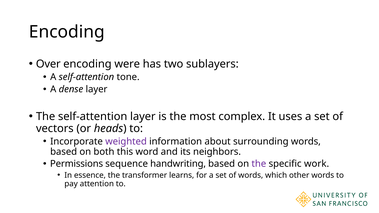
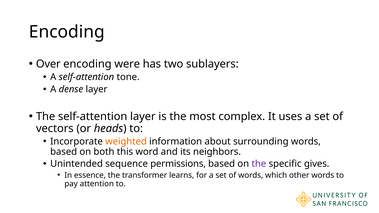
weighted colour: purple -> orange
Permissions: Permissions -> Unintended
handwriting: handwriting -> permissions
work: work -> gives
